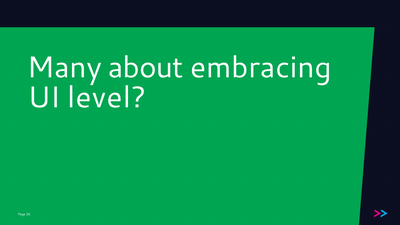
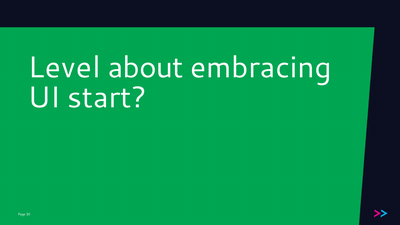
Many: Many -> Level
level: level -> start
